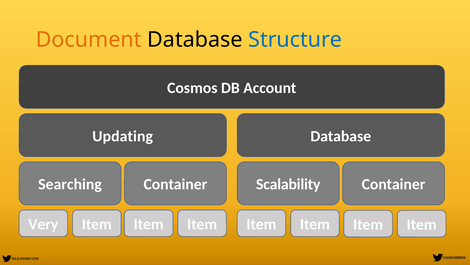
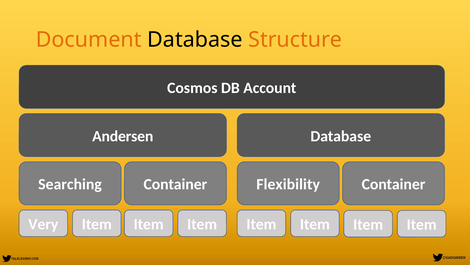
Structure colour: blue -> orange
Updating: Updating -> Andersen
Scalability: Scalability -> Flexibility
